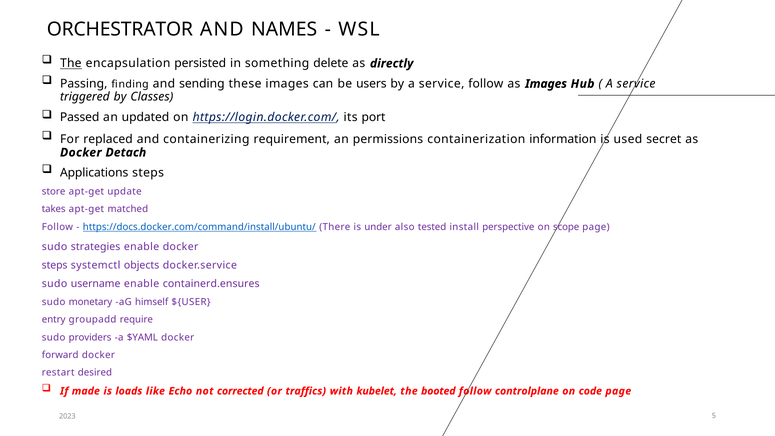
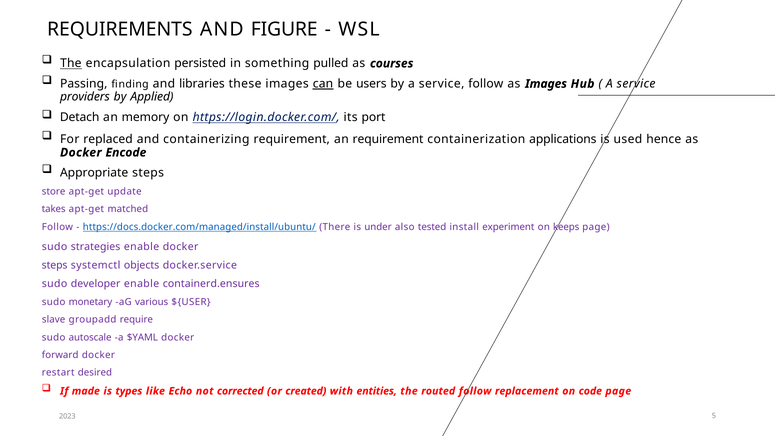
ORCHESTRATOR: ORCHESTRATOR -> REQUIREMENTS
NAMES: NAMES -> FIGURE
delete: delete -> pulled
directly: directly -> courses
sending: sending -> libraries
can underline: none -> present
triggered: triggered -> providers
Classes: Classes -> Applied
Passed: Passed -> Detach
updated: updated -> memory
an permissions: permissions -> requirement
information: information -> applications
secret: secret -> hence
Detach: Detach -> Encode
Applications: Applications -> Appropriate
https://docs.docker.com/command/install/ubuntu/: https://docs.docker.com/command/install/ubuntu/ -> https://docs.docker.com/managed/install/ubuntu/
perspective: perspective -> experiment
scope: scope -> keeps
username: username -> developer
himself: himself -> various
entry: entry -> slave
providers: providers -> autoscale
loads: loads -> types
traffics: traffics -> created
kubelet: kubelet -> entities
booted: booted -> routed
controlplane: controlplane -> replacement
